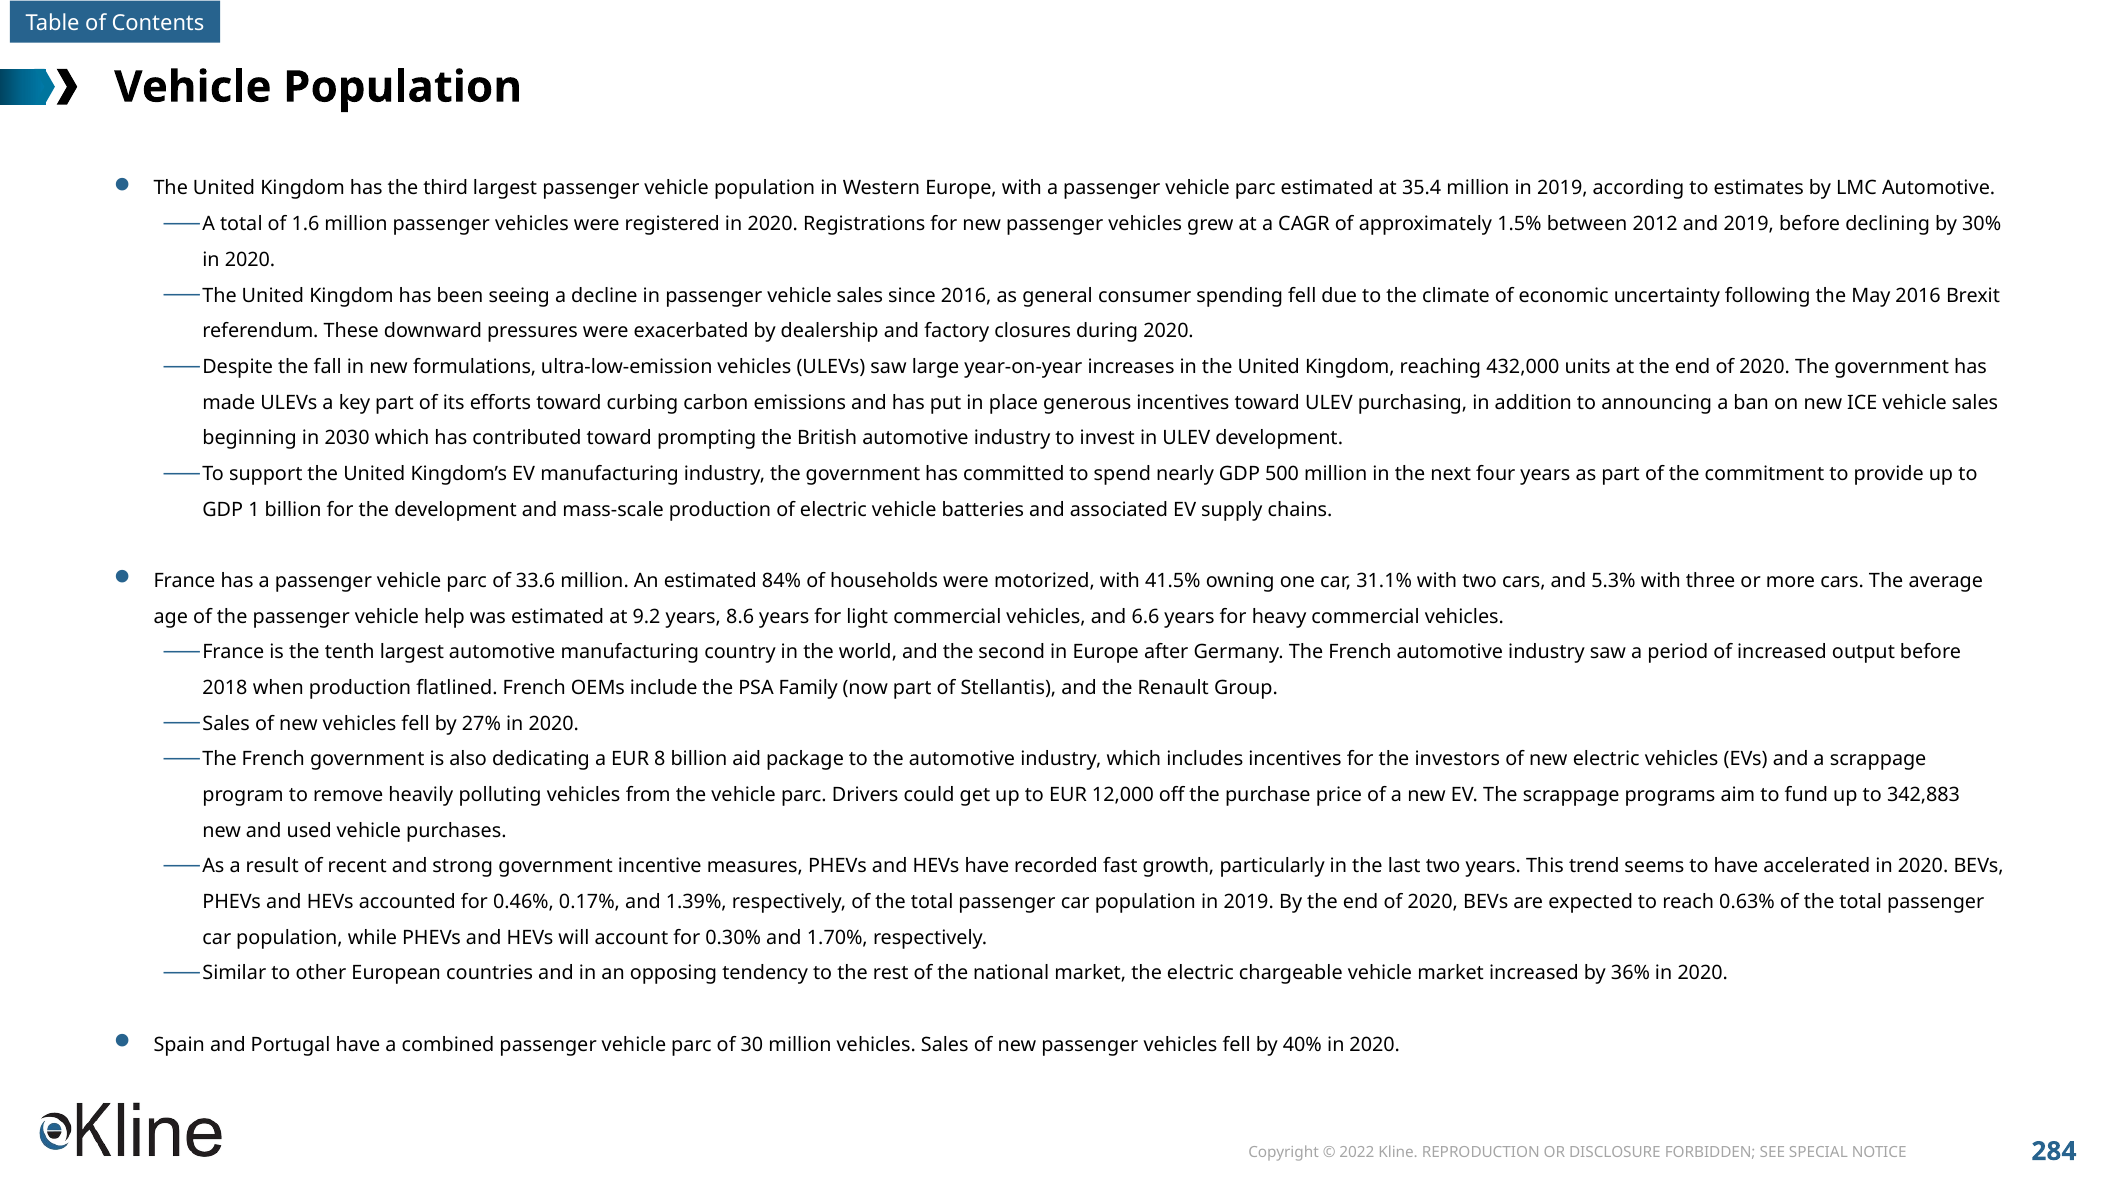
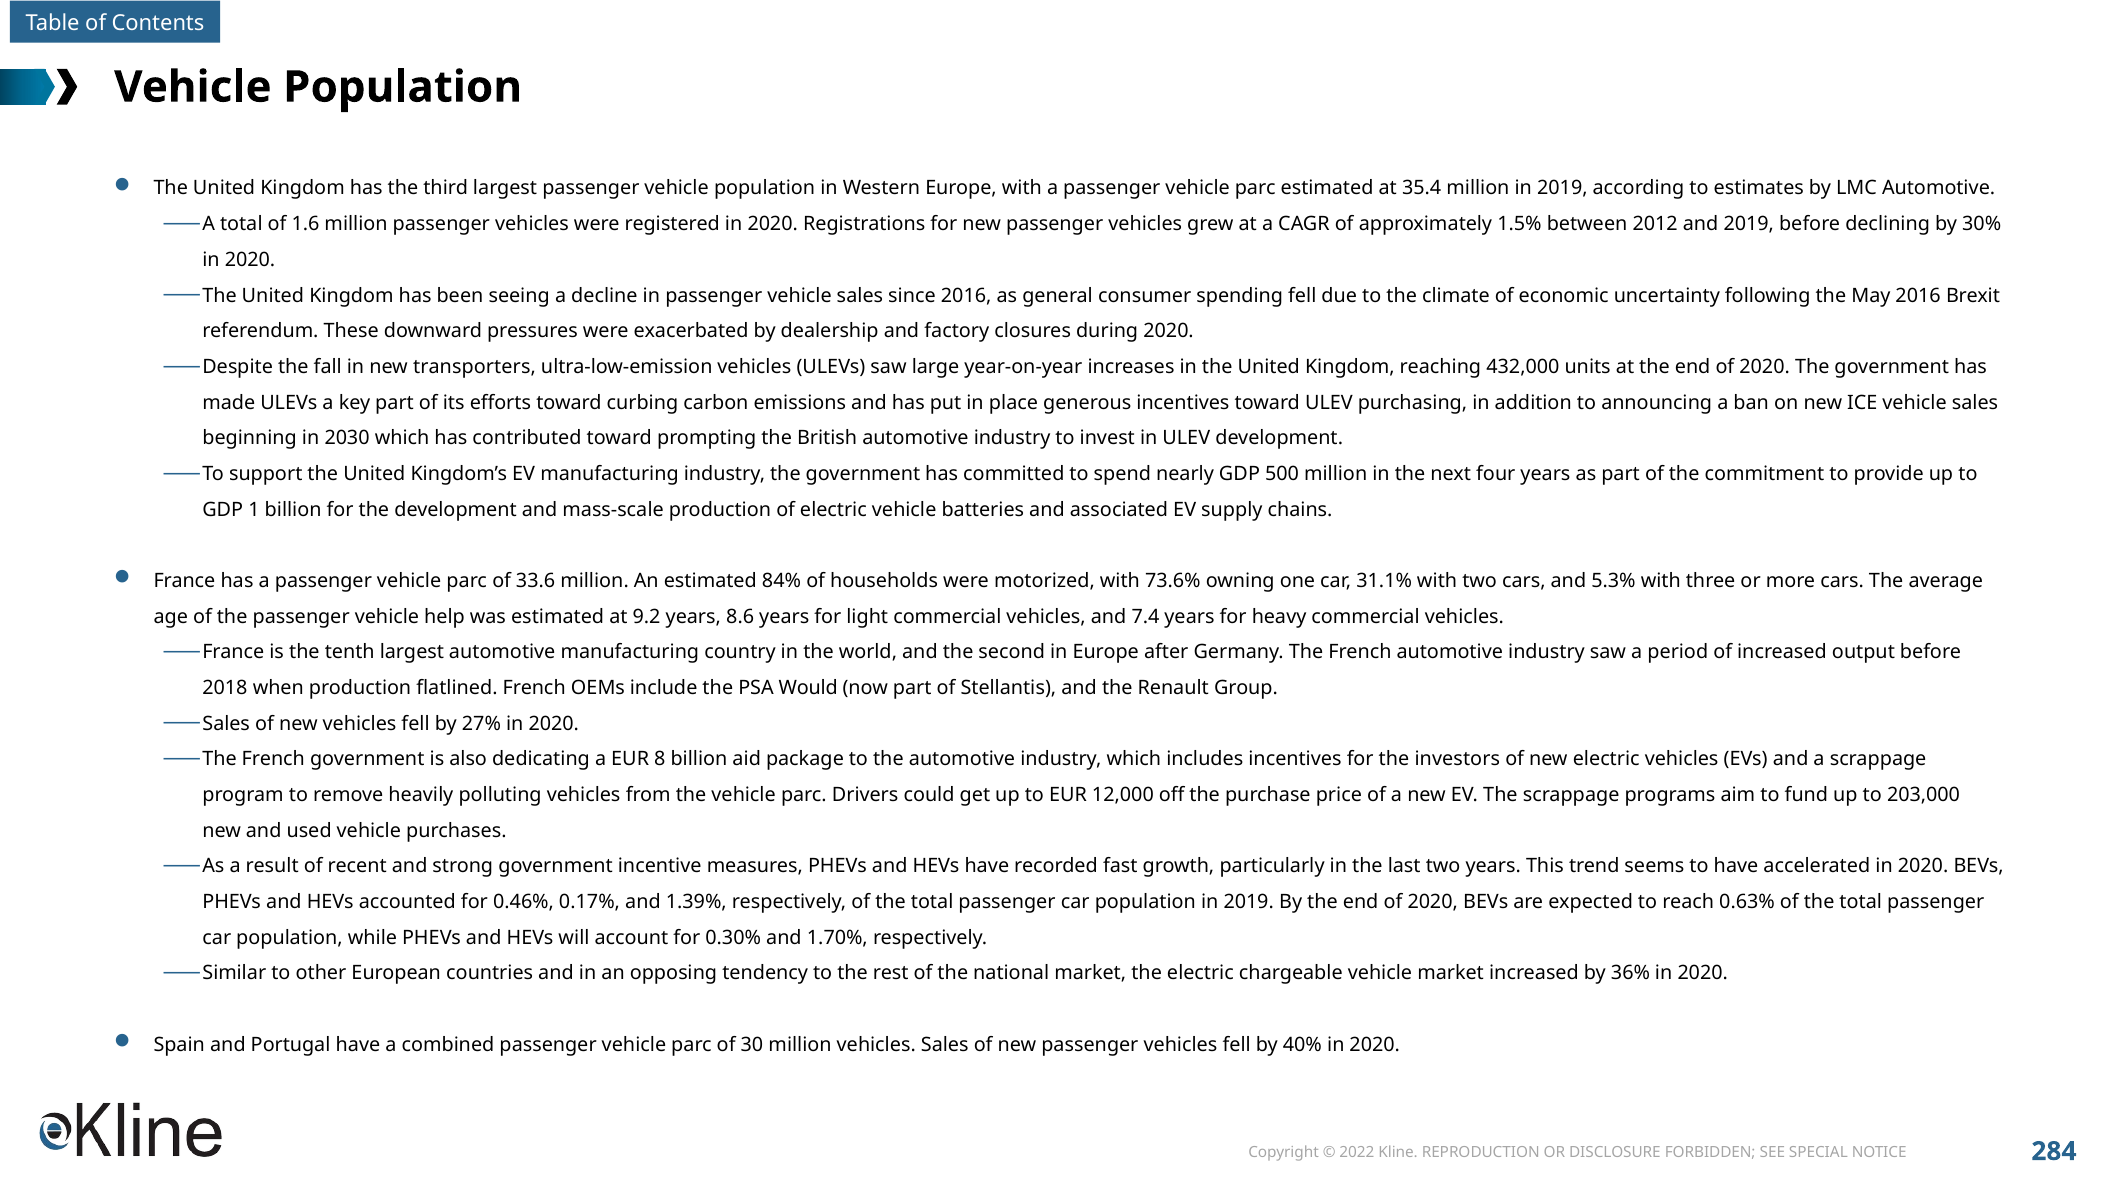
formulations: formulations -> transporters
41.5%: 41.5% -> 73.6%
6.6: 6.6 -> 7.4
Family: Family -> Would
342,883: 342,883 -> 203,000
